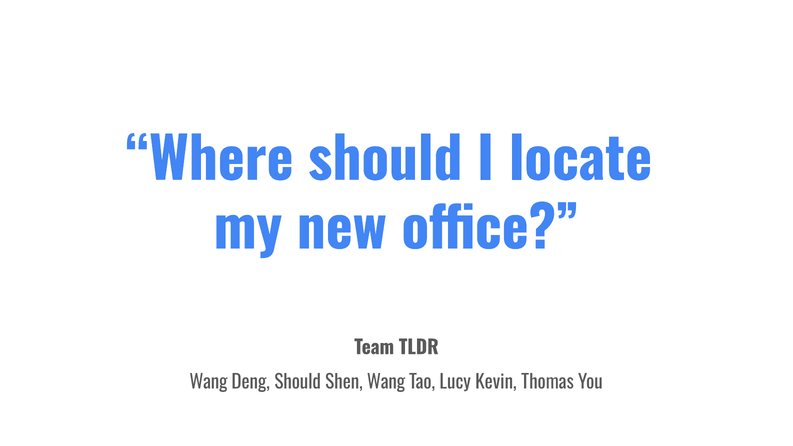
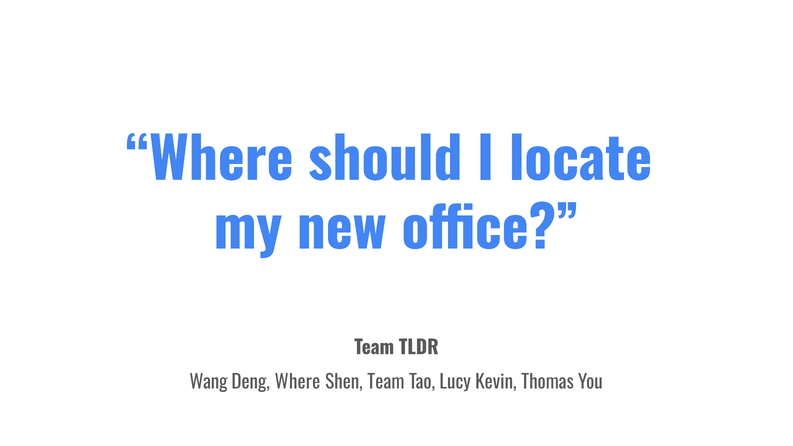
Deng Should: Should -> Where
Shen Wang: Wang -> Team
